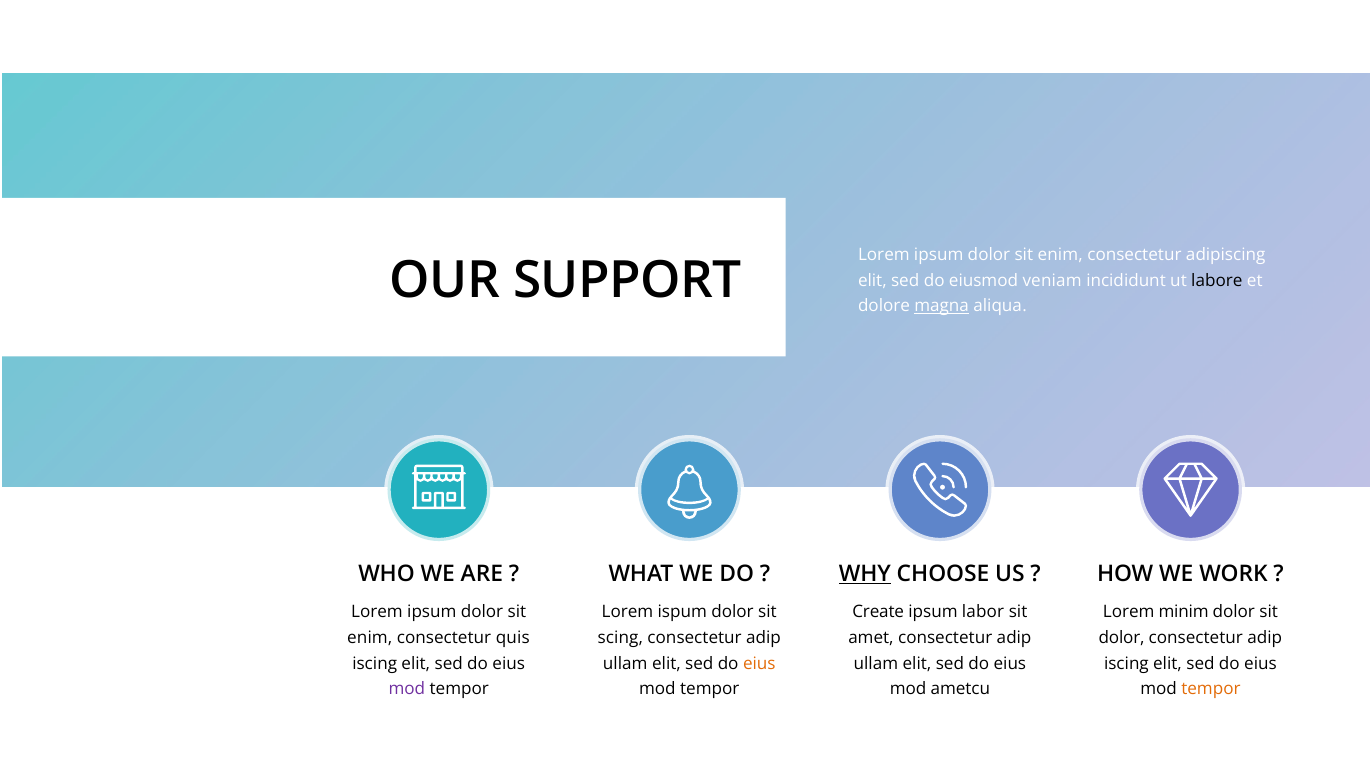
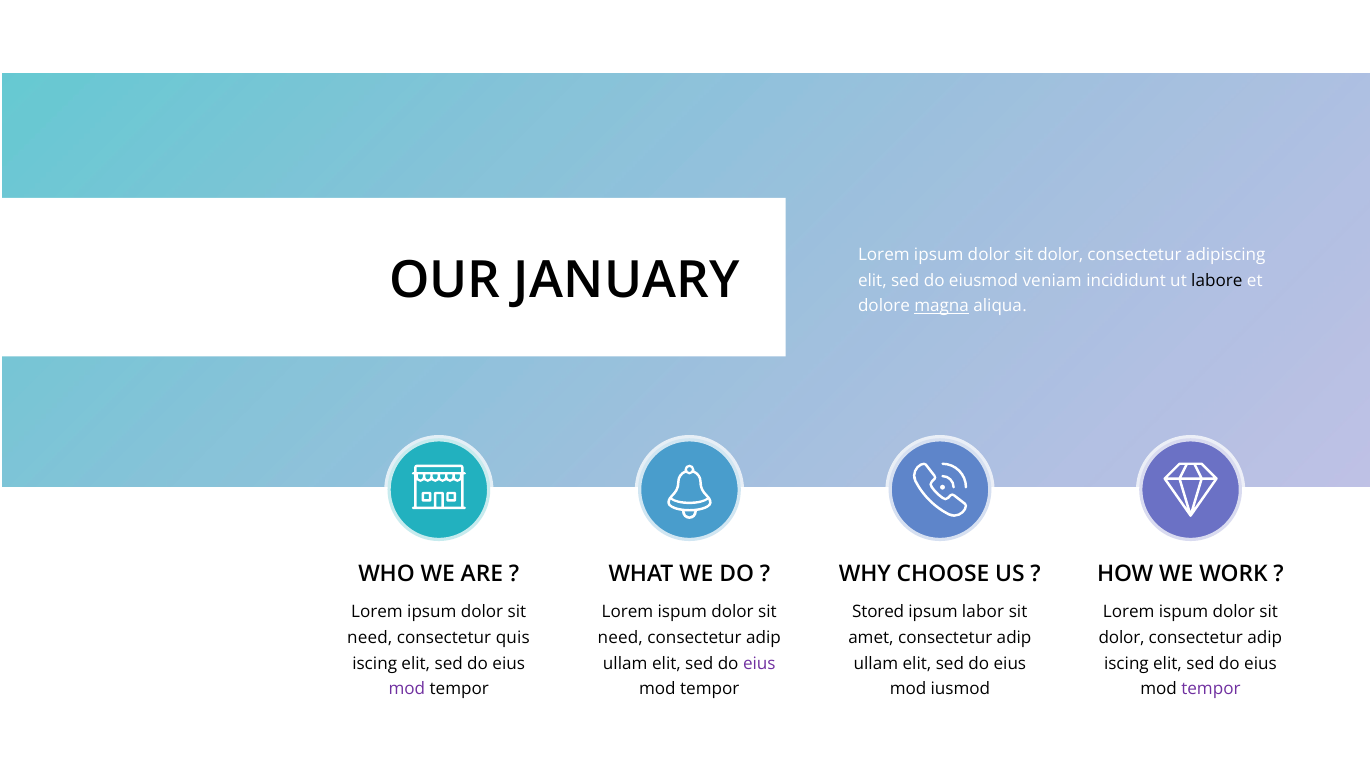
enim at (1060, 255): enim -> dolor
SUPPORT: SUPPORT -> JANUARY
WHY underline: present -> none
Create: Create -> Stored
minim at (1184, 612): minim -> ispum
enim at (370, 638): enim -> need
scing at (620, 638): scing -> need
eius at (759, 663) colour: orange -> purple
ametcu: ametcu -> iusmod
tempor at (1211, 689) colour: orange -> purple
